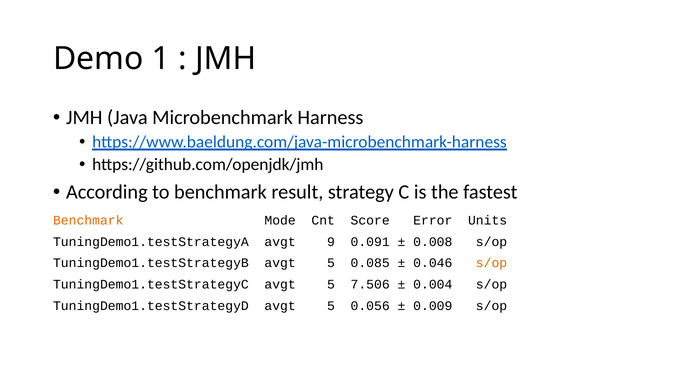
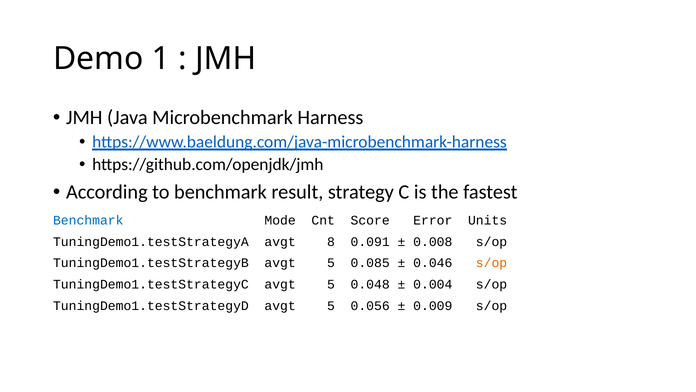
Benchmark at (88, 220) colour: orange -> blue
9: 9 -> 8
7.506: 7.506 -> 0.048
